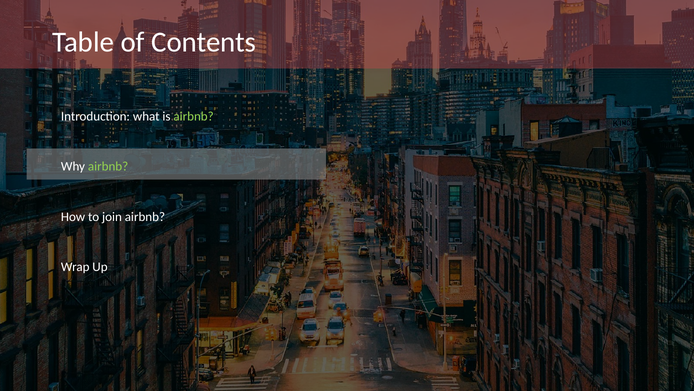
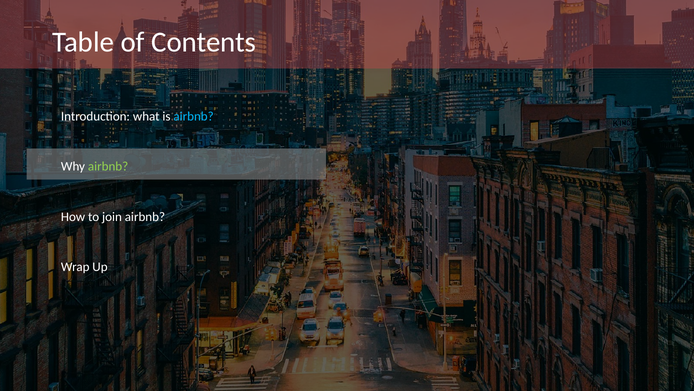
airbnb at (194, 116) colour: light green -> light blue
